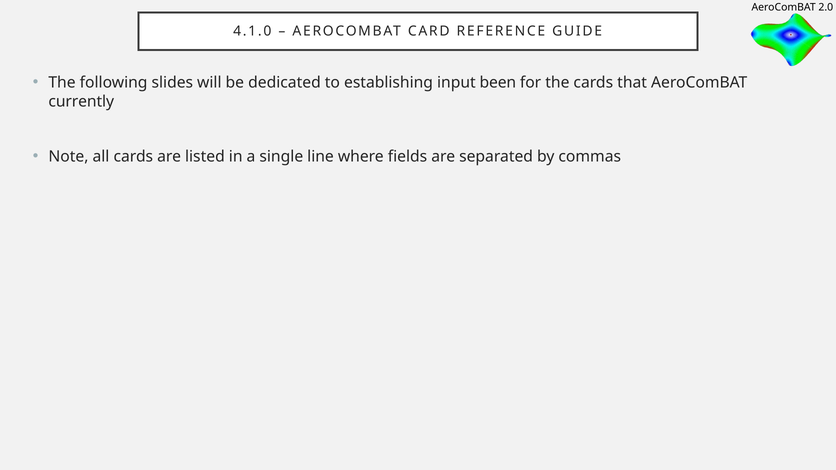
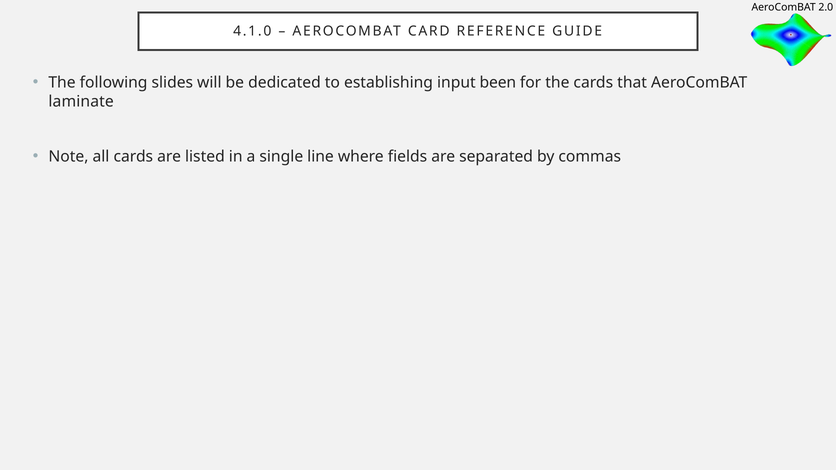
currently: currently -> laminate
